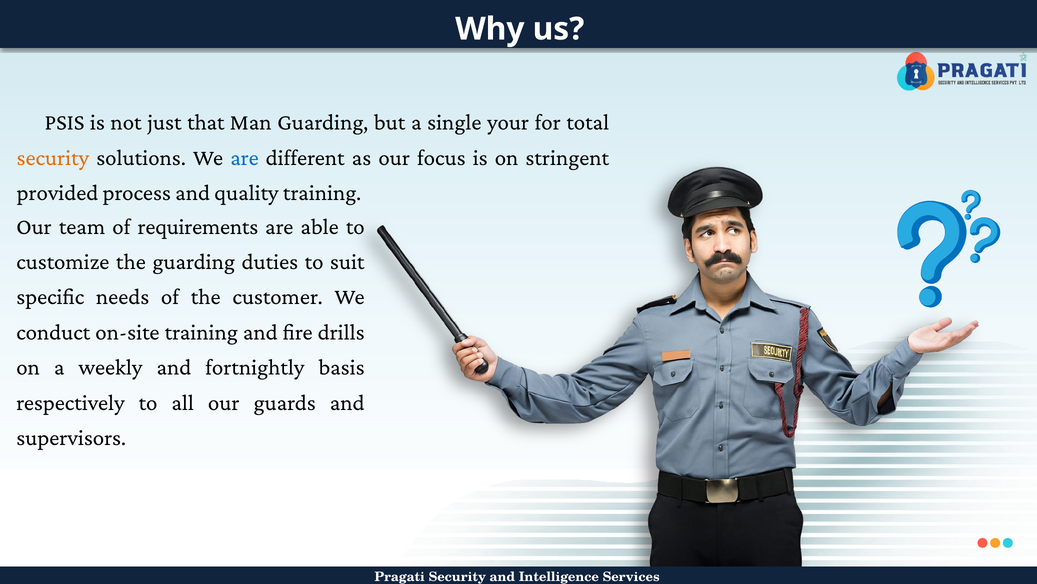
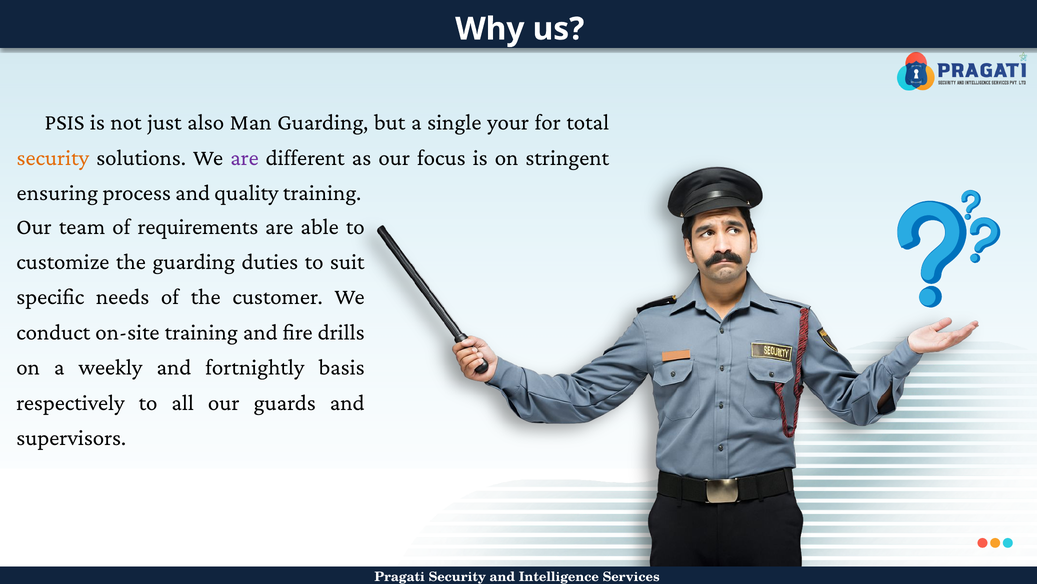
that: that -> also
are at (244, 157) colour: blue -> purple
provided: provided -> ensuring
